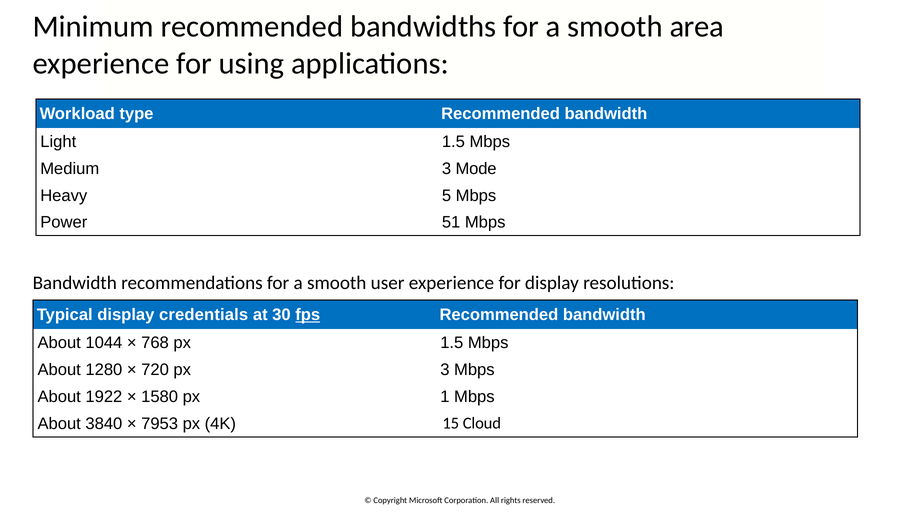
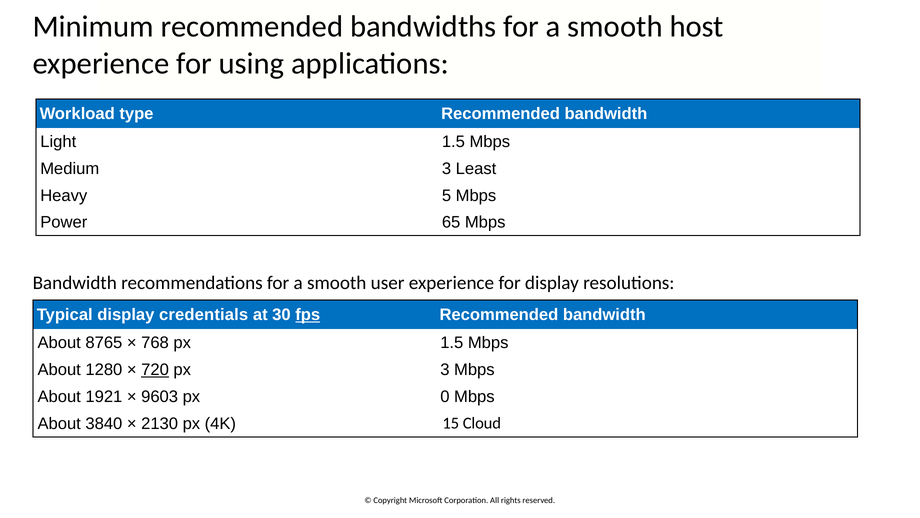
area: area -> host
Mode: Mode -> Least
51: 51 -> 65
1044: 1044 -> 8765
720 underline: none -> present
1922: 1922 -> 1921
1580: 1580 -> 9603
1: 1 -> 0
7953: 7953 -> 2130
